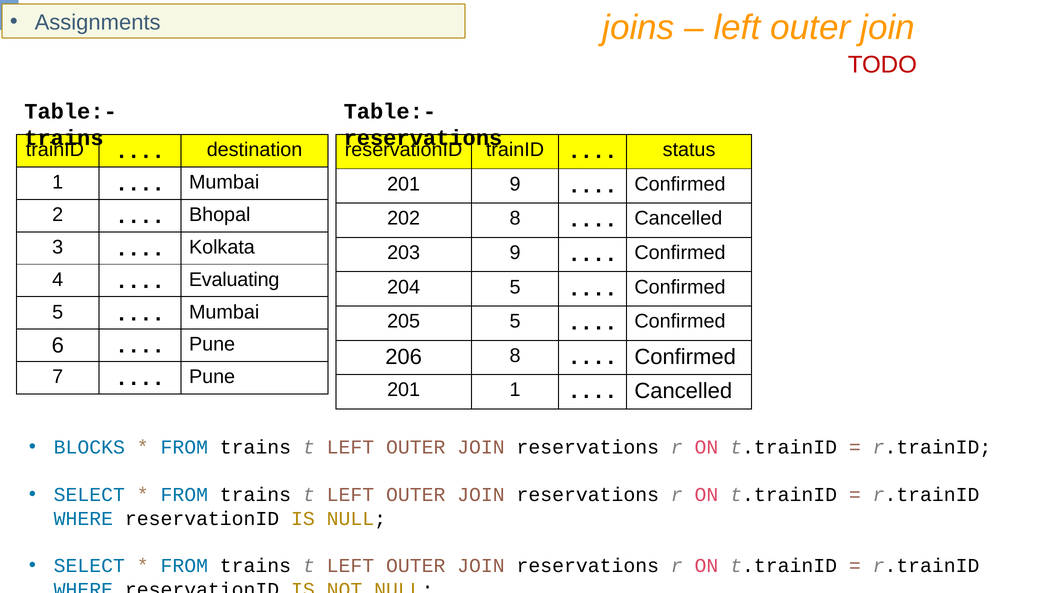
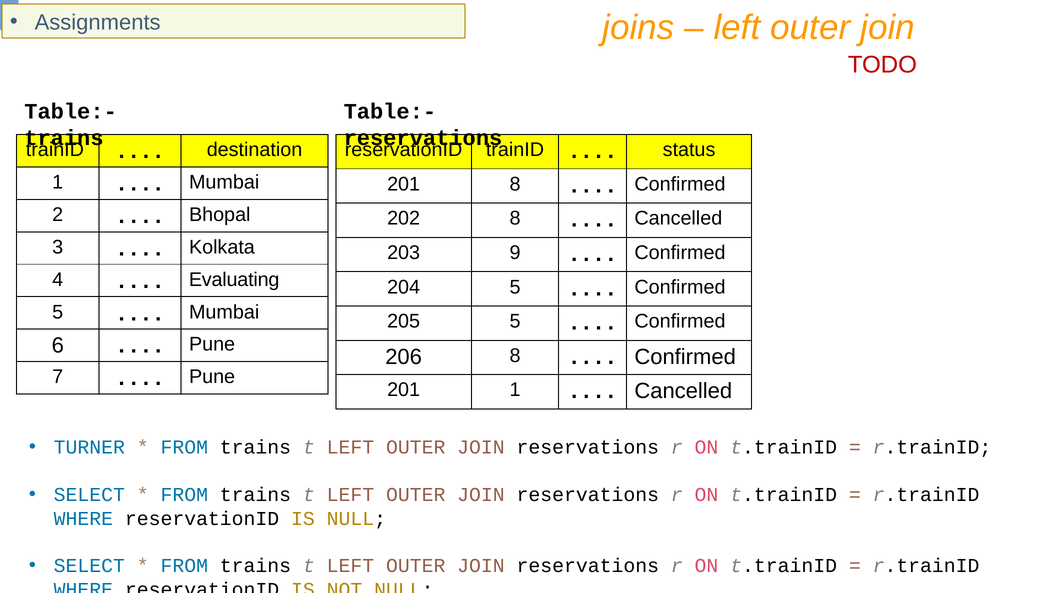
201 9: 9 -> 8
BLOCKS: BLOCKS -> TURNER
